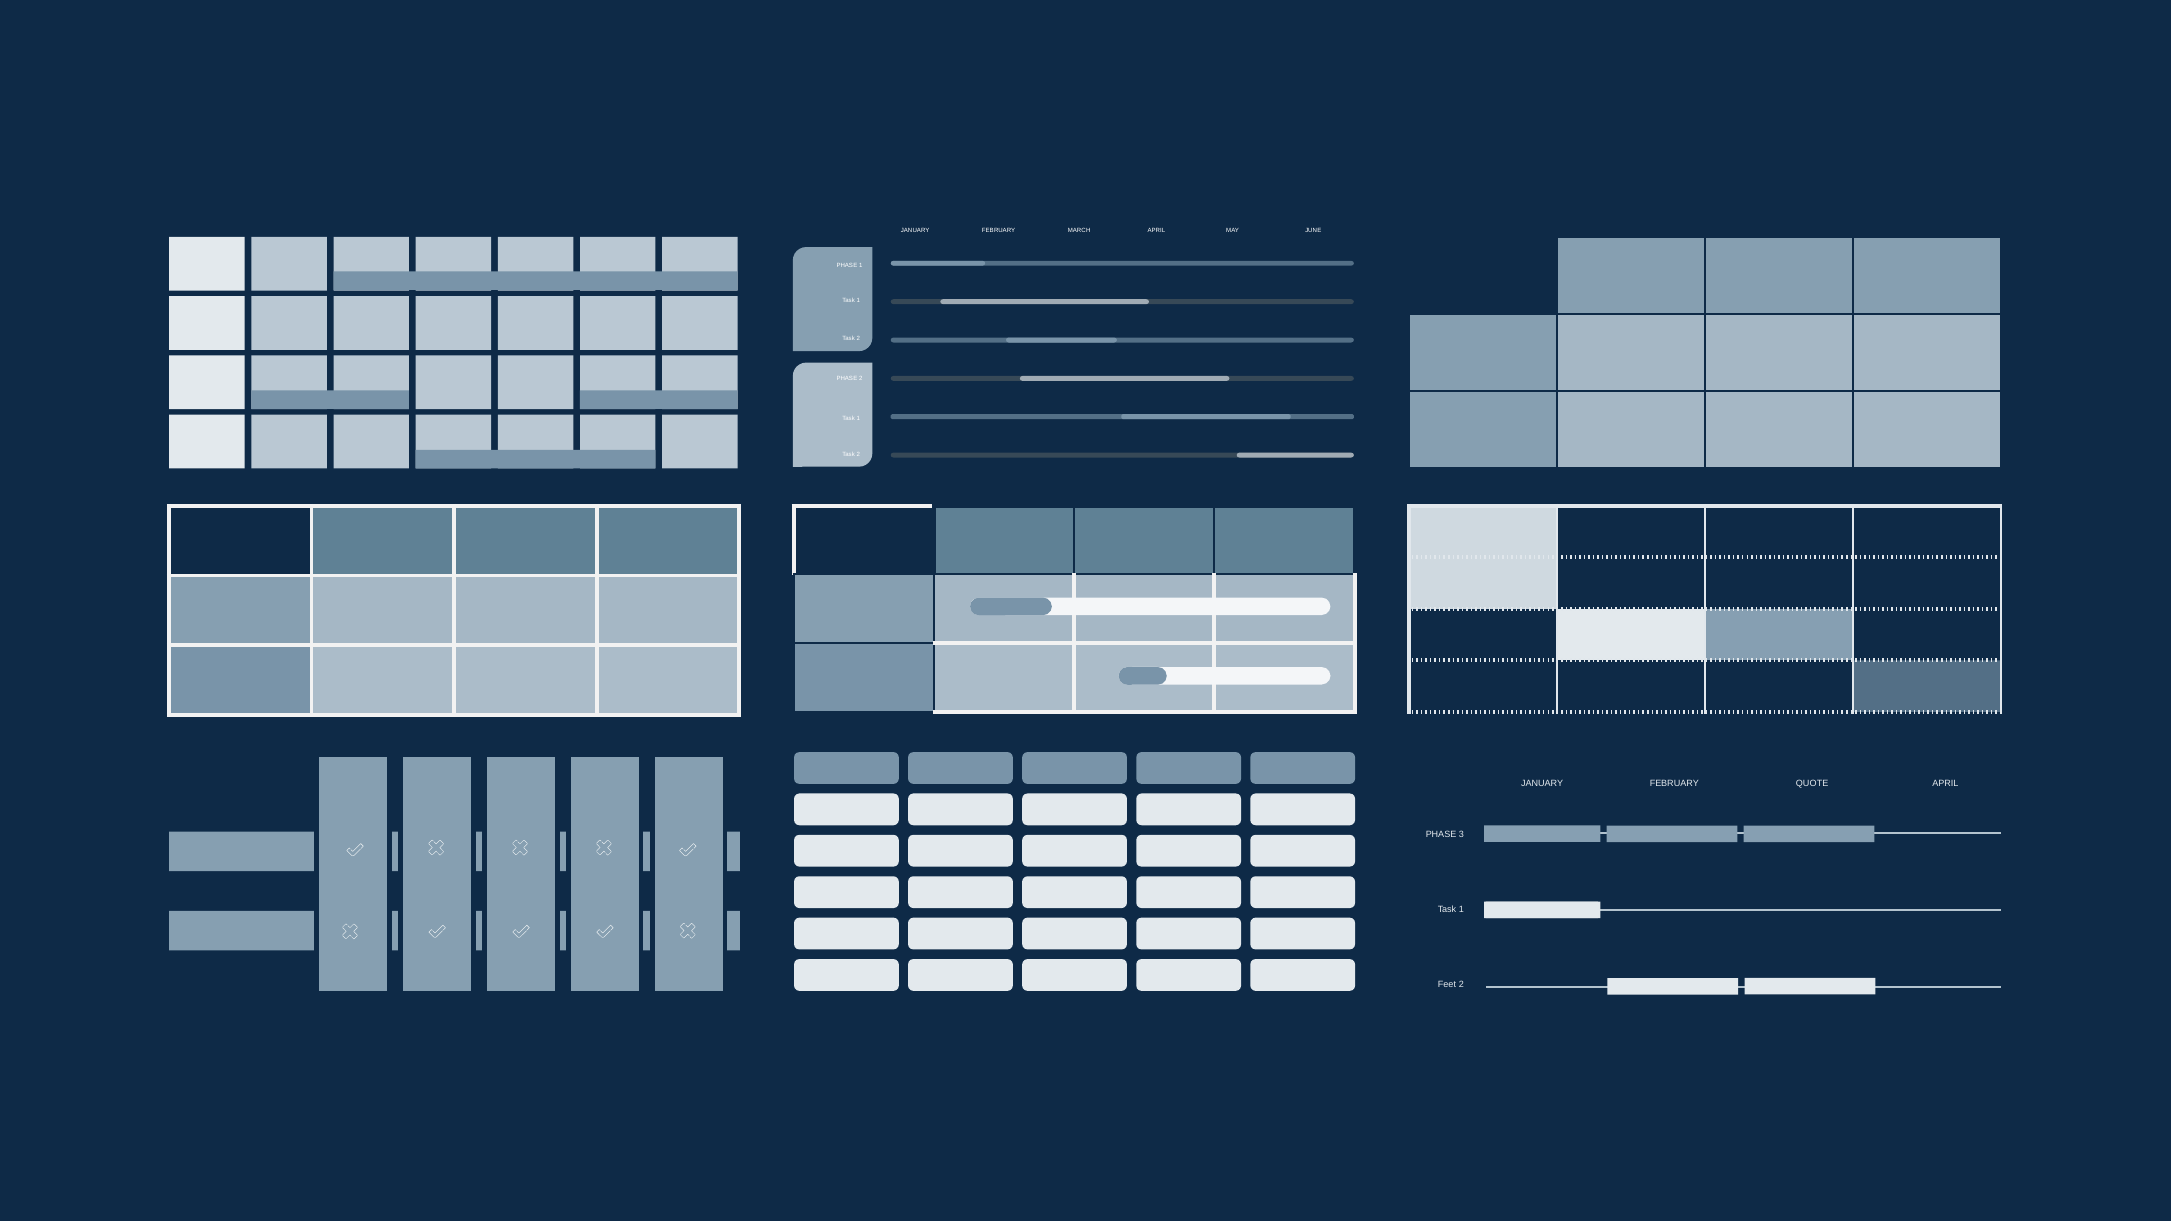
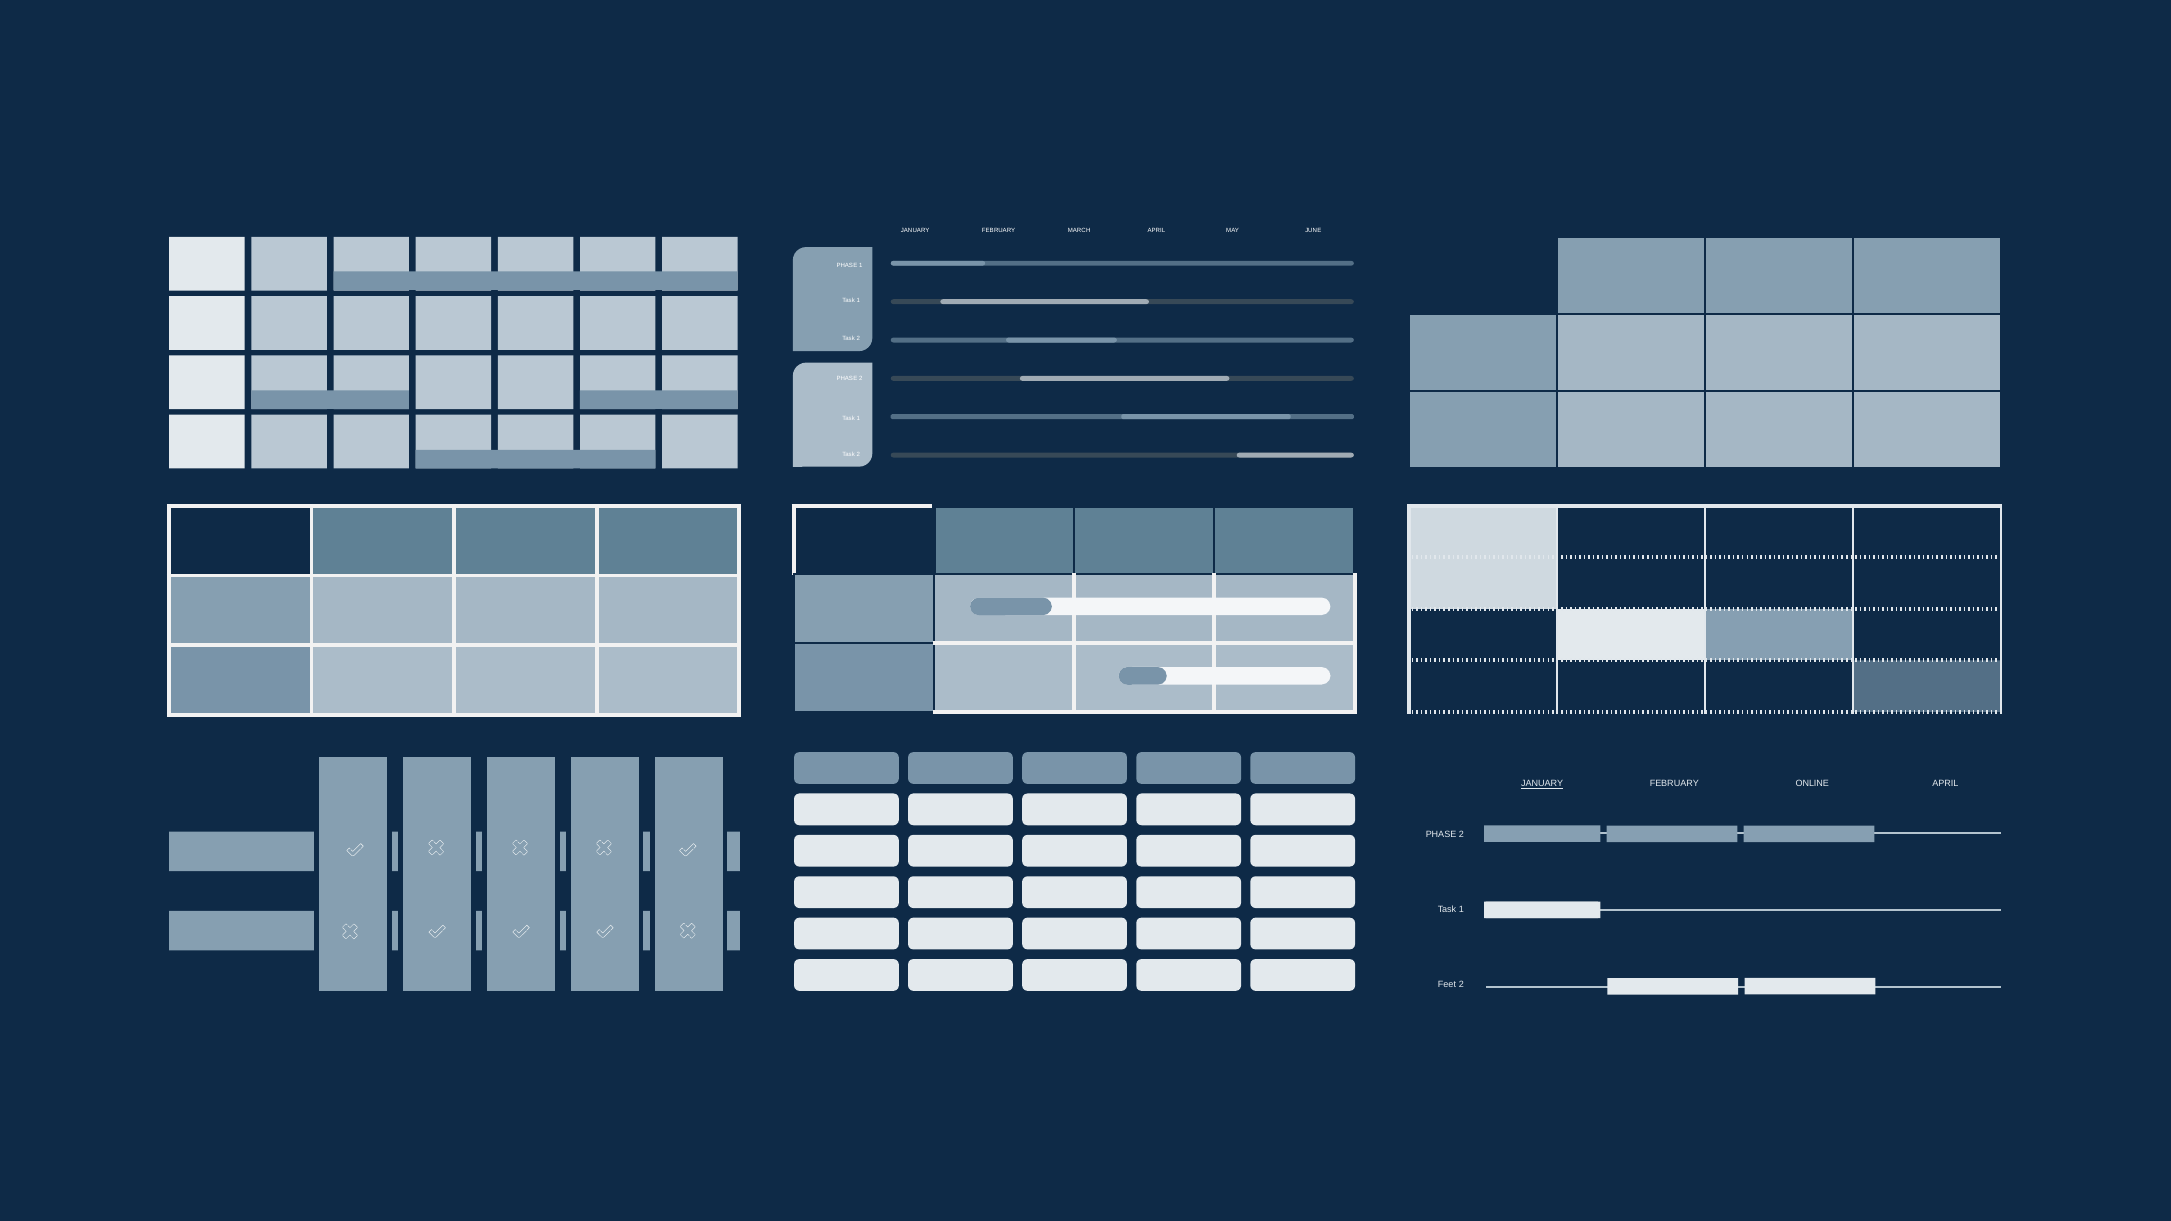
JANUARY at (1542, 784) underline: none -> present
QUOTE: QUOTE -> ONLINE
3 at (1461, 834): 3 -> 2
